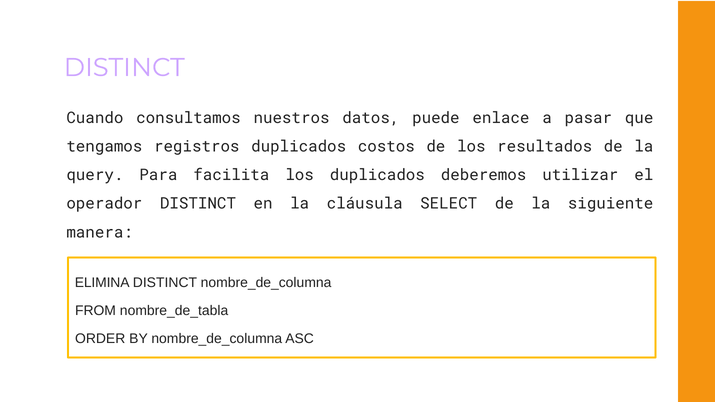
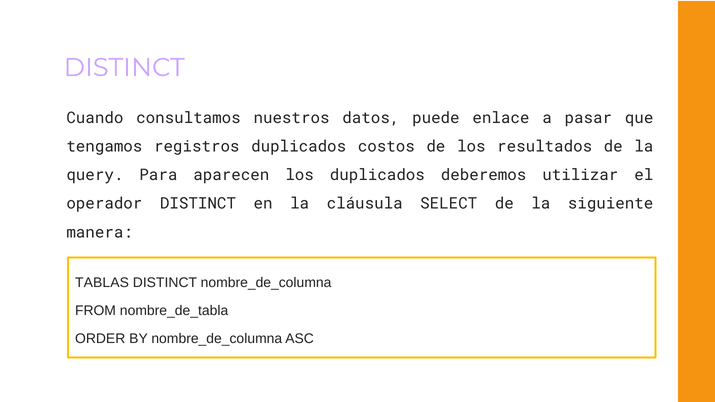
facilita: facilita -> aparecen
ELIMINA: ELIMINA -> TABLAS
